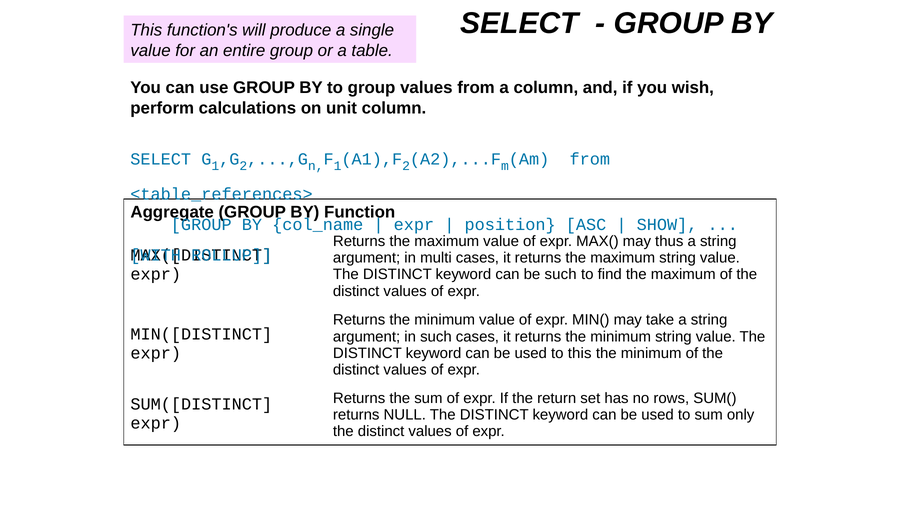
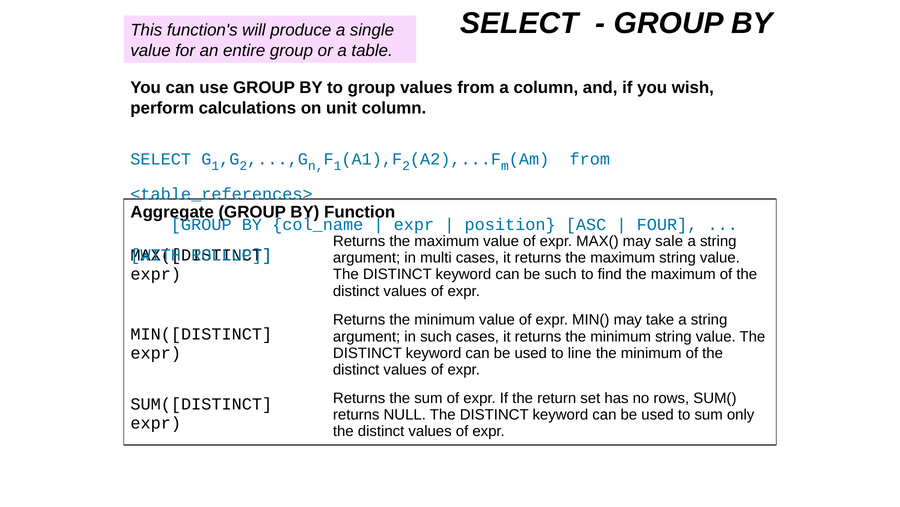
SHOW: SHOW -> FOUR
thus: thus -> sale
to this: this -> line
